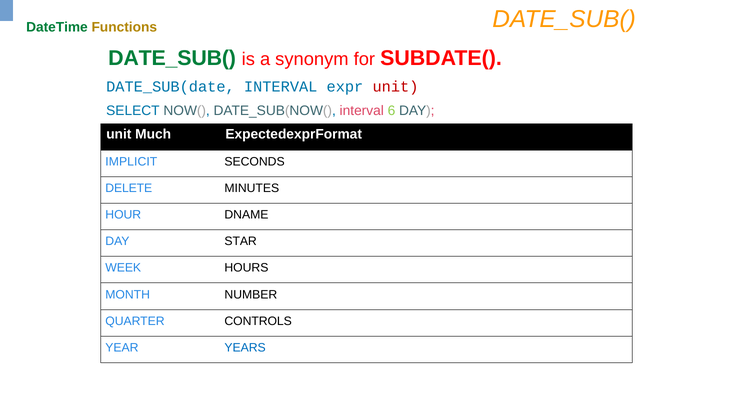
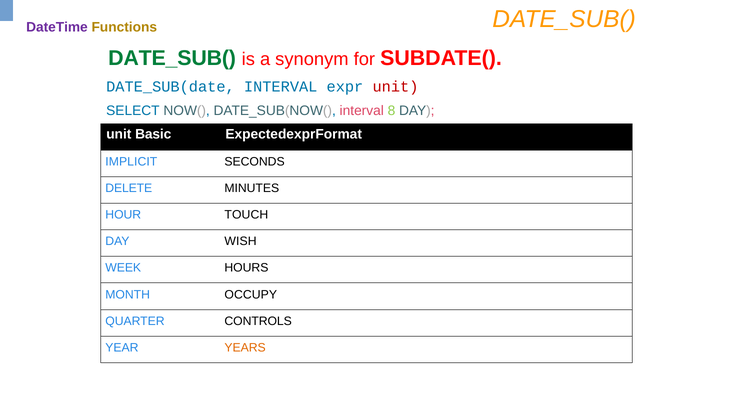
DateTime colour: green -> purple
6: 6 -> 8
Much: Much -> Basic
DNAME: DNAME -> TOUCH
STAR: STAR -> WISH
NUMBER: NUMBER -> OCCUPY
YEARS colour: blue -> orange
